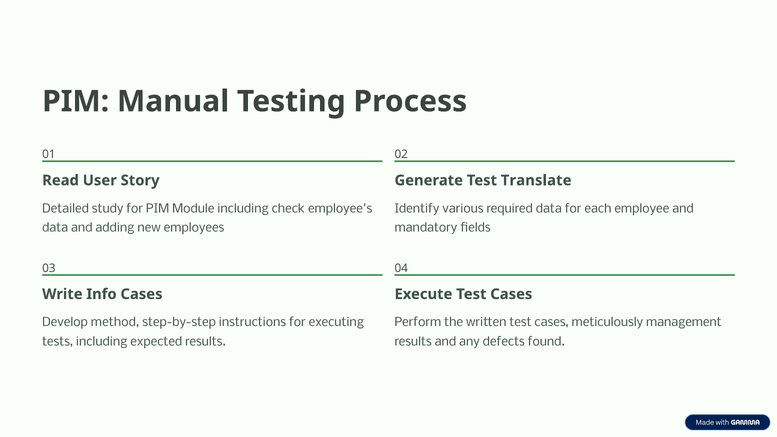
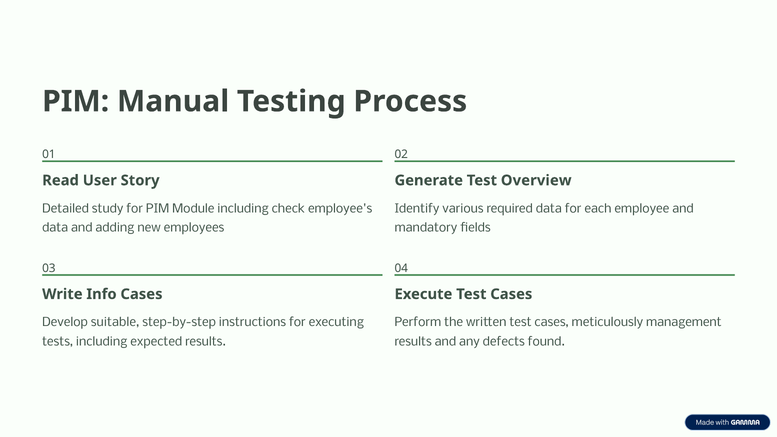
Translate: Translate -> Overview
method: method -> suitable
